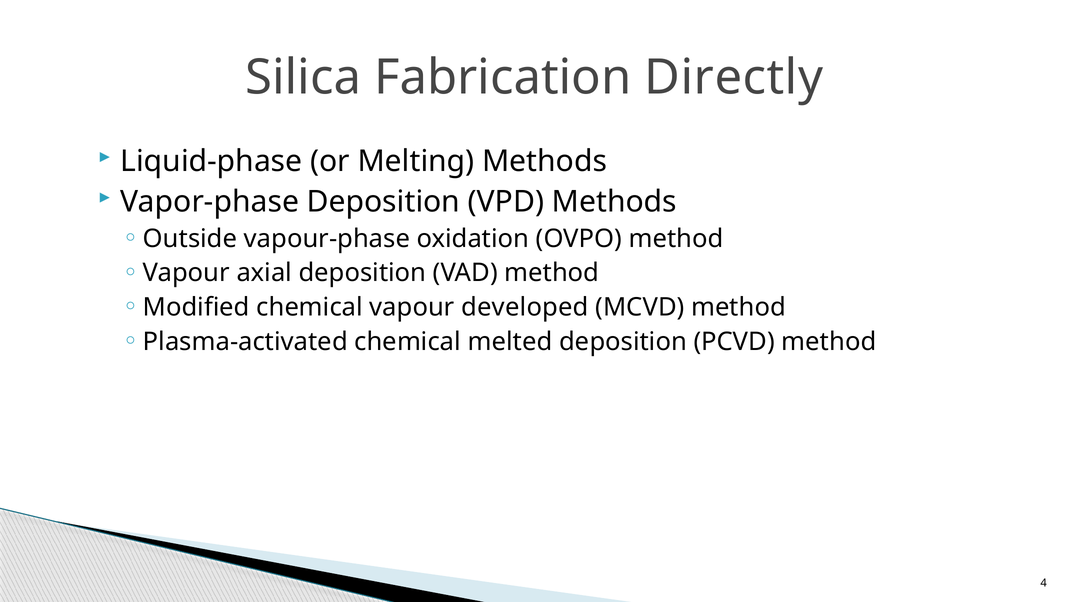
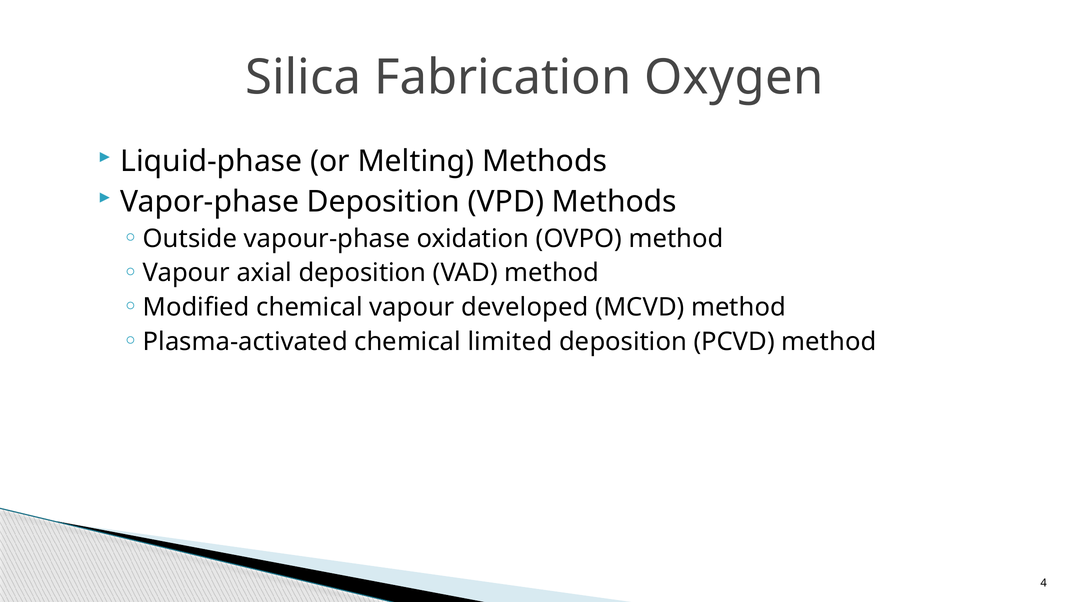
Directly: Directly -> Oxygen
melted: melted -> limited
